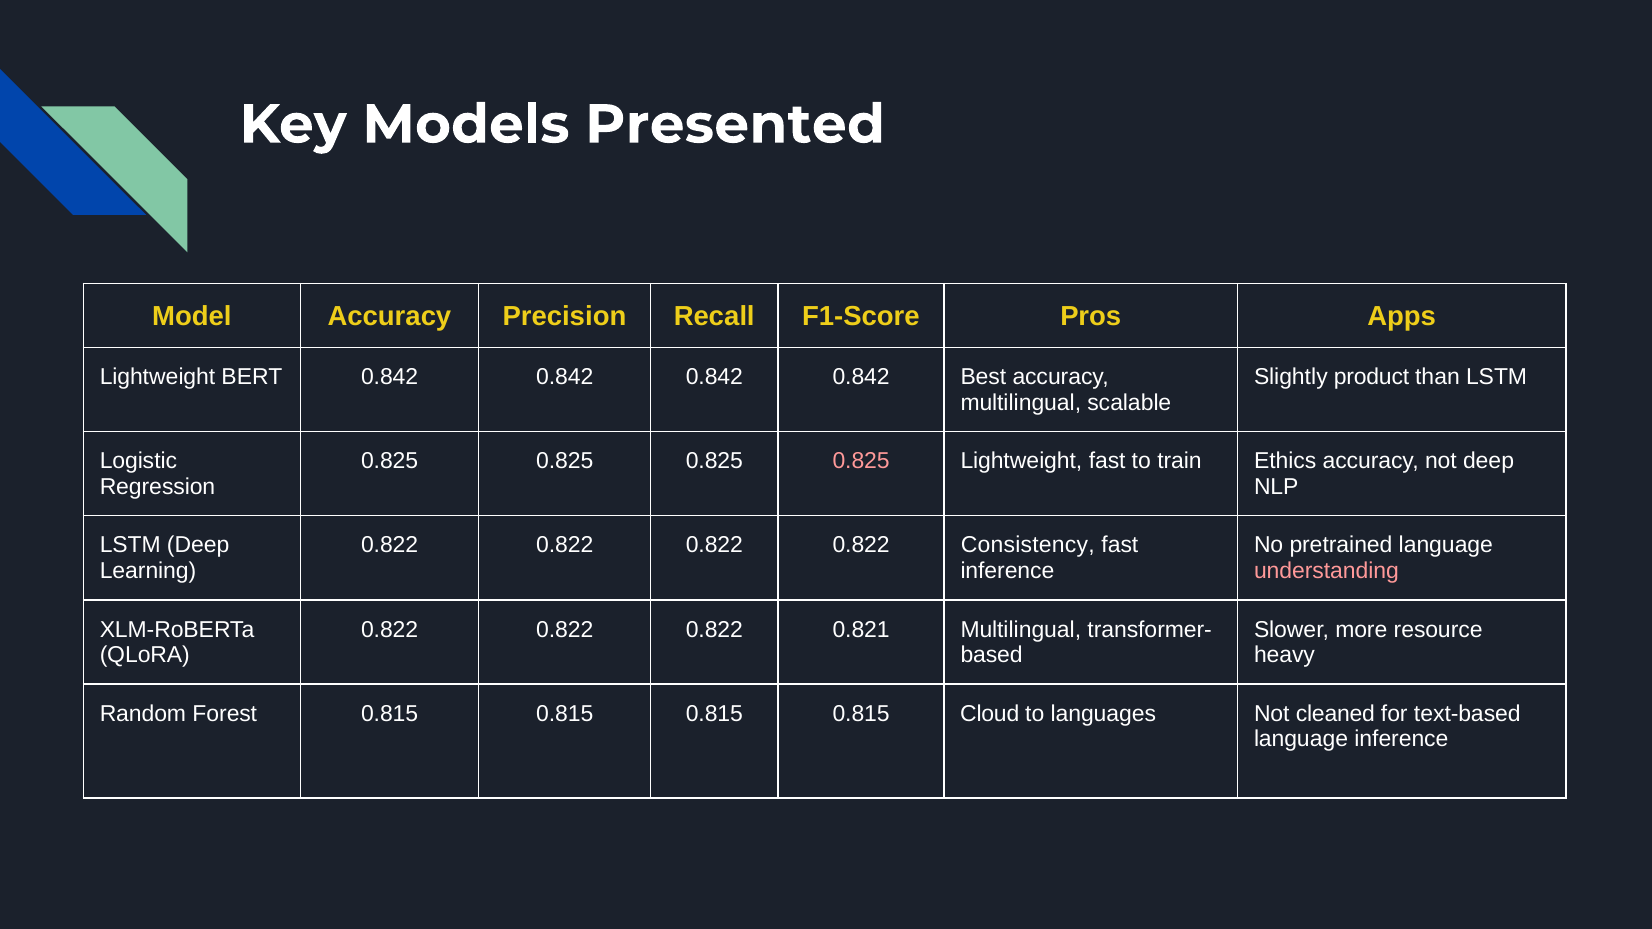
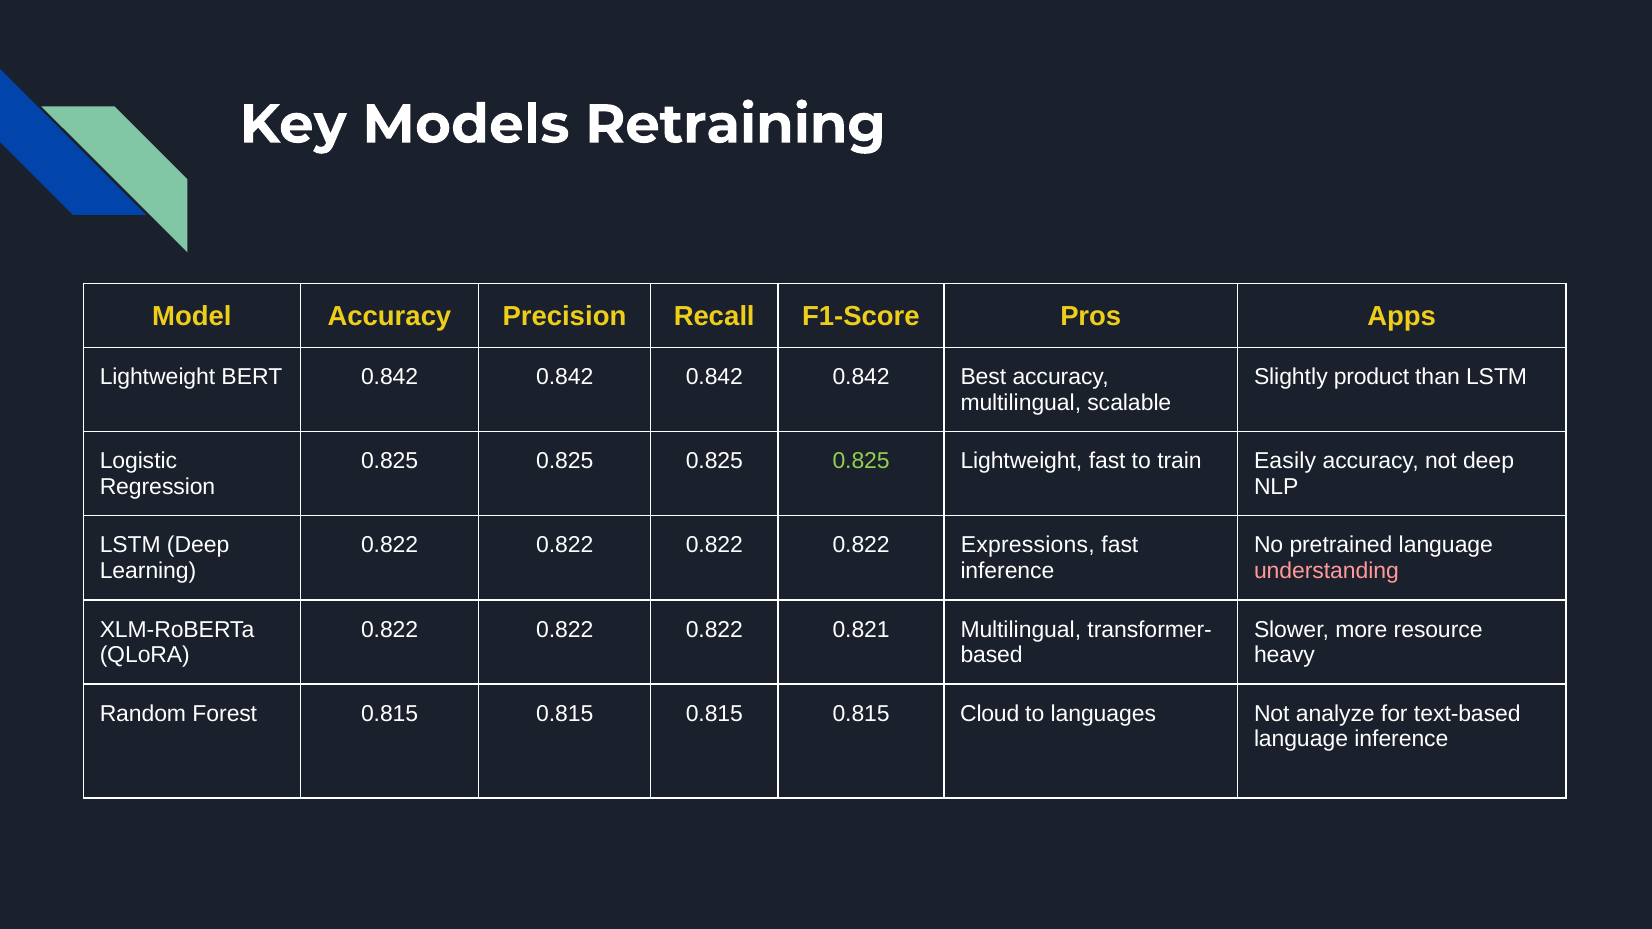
Presented: Presented -> Retraining
0.825 at (861, 461) colour: pink -> light green
Ethics: Ethics -> Easily
Consistency: Consistency -> Expressions
cleaned: cleaned -> analyze
